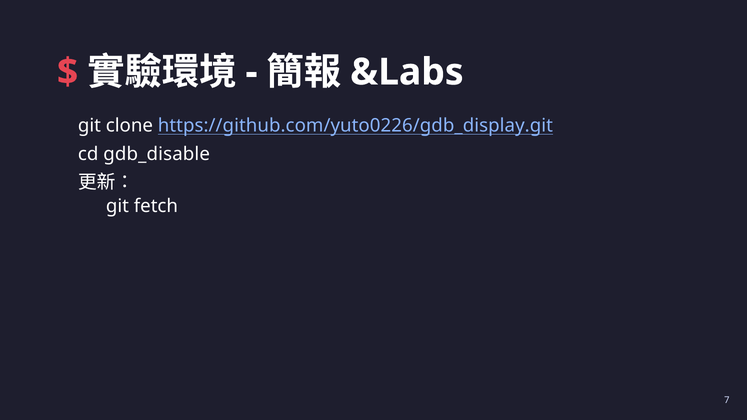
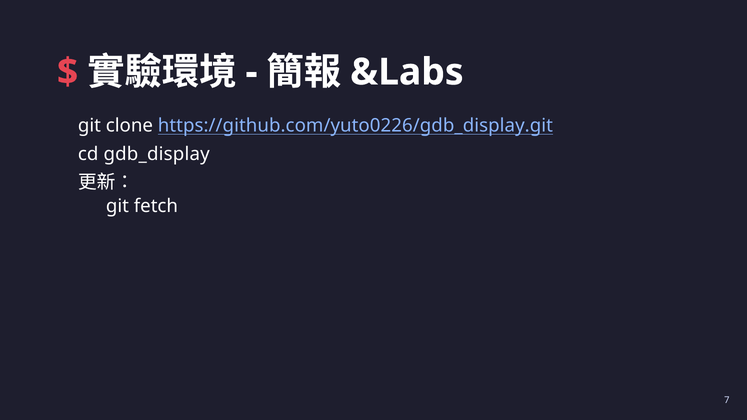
gdb_disable: gdb_disable -> gdb_display
